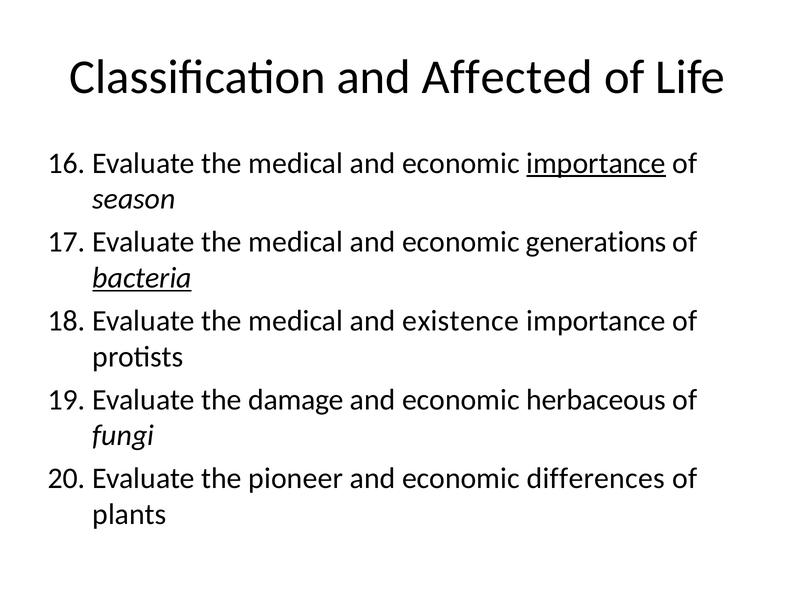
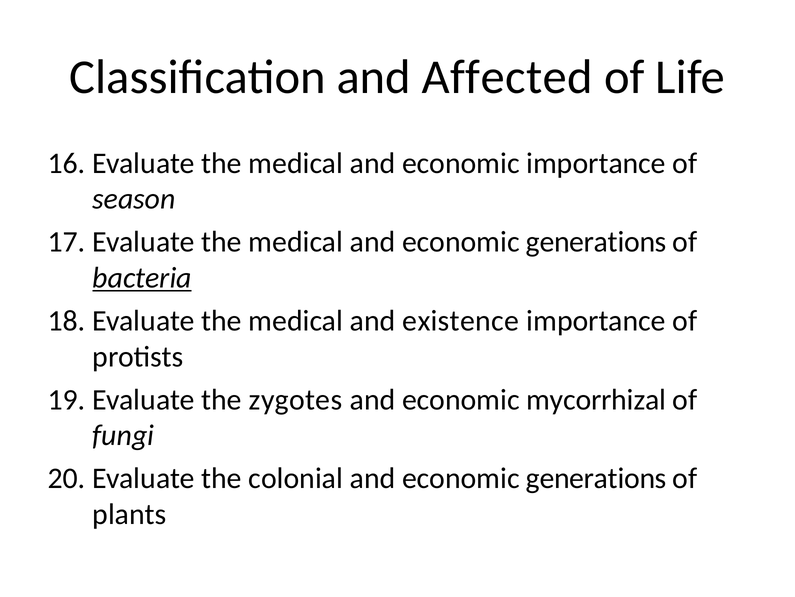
importance at (596, 163) underline: present -> none
damage: damage -> zygotes
herbaceous: herbaceous -> mycorrhizal
pioneer: pioneer -> colonial
differences at (596, 478): differences -> generations
